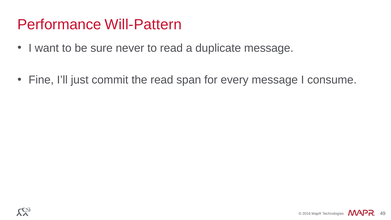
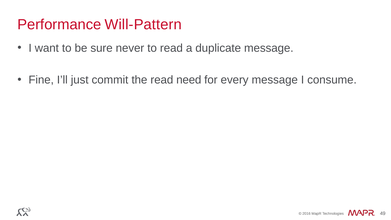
span: span -> need
